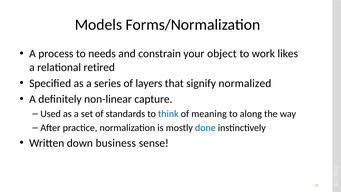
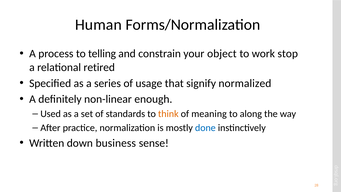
Models: Models -> Human
needs: needs -> telling
likes: likes -> stop
layers: layers -> usage
capture: capture -> enough
think colour: blue -> orange
